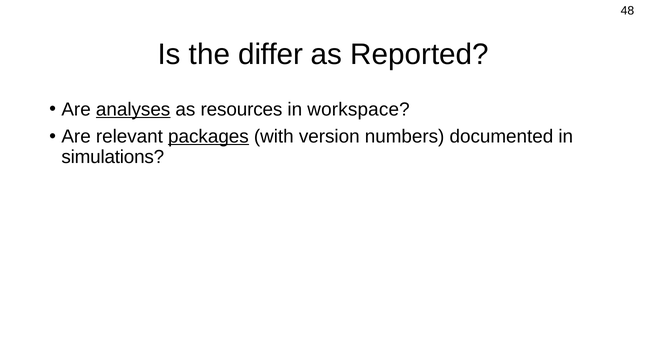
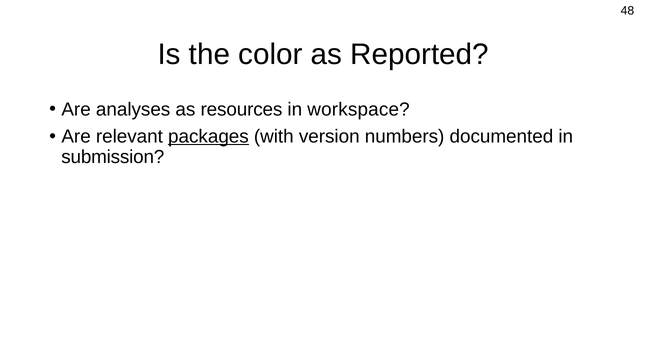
differ: differ -> color
analyses underline: present -> none
simulations: simulations -> submission
